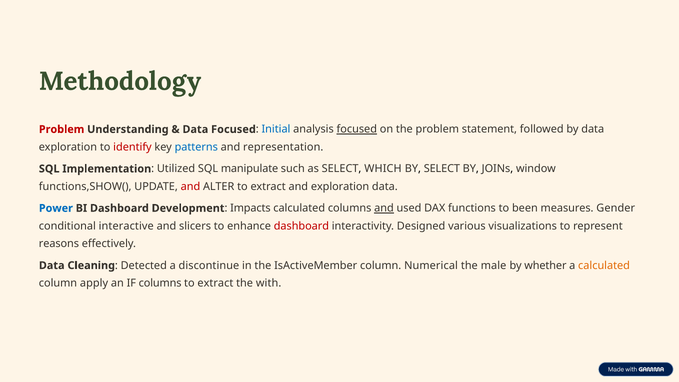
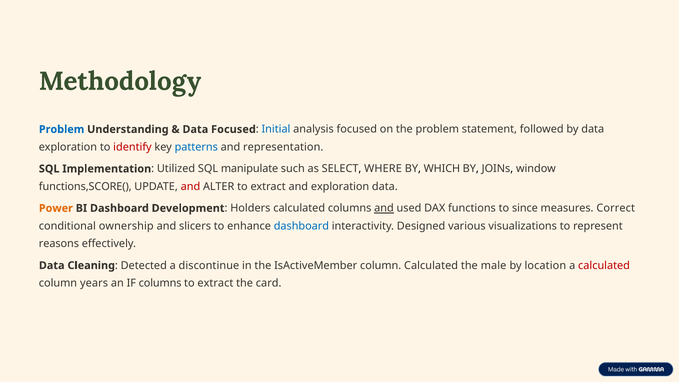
Problem at (62, 129) colour: red -> blue
focused at (357, 129) underline: present -> none
WHICH: WHICH -> WHERE
BY SELECT: SELECT -> WHICH
functions,SHOW(: functions,SHOW( -> functions,SCORE(
Power colour: blue -> orange
Impacts: Impacts -> Holders
been: been -> since
Gender: Gender -> Correct
interactive: interactive -> ownership
dashboard at (301, 226) colour: red -> blue
column Numerical: Numerical -> Calculated
whether: whether -> location
calculated at (604, 265) colour: orange -> red
apply: apply -> years
with: with -> card
